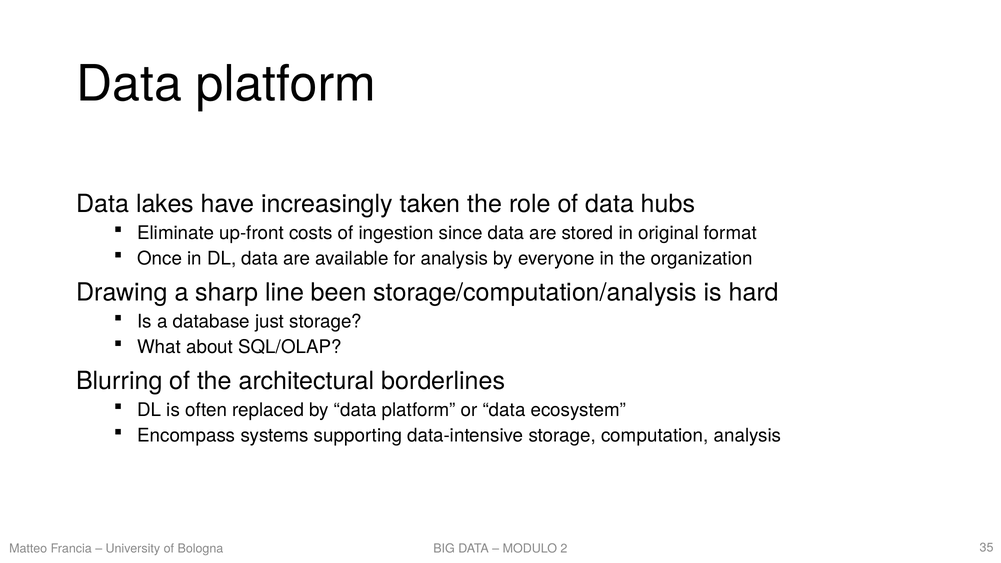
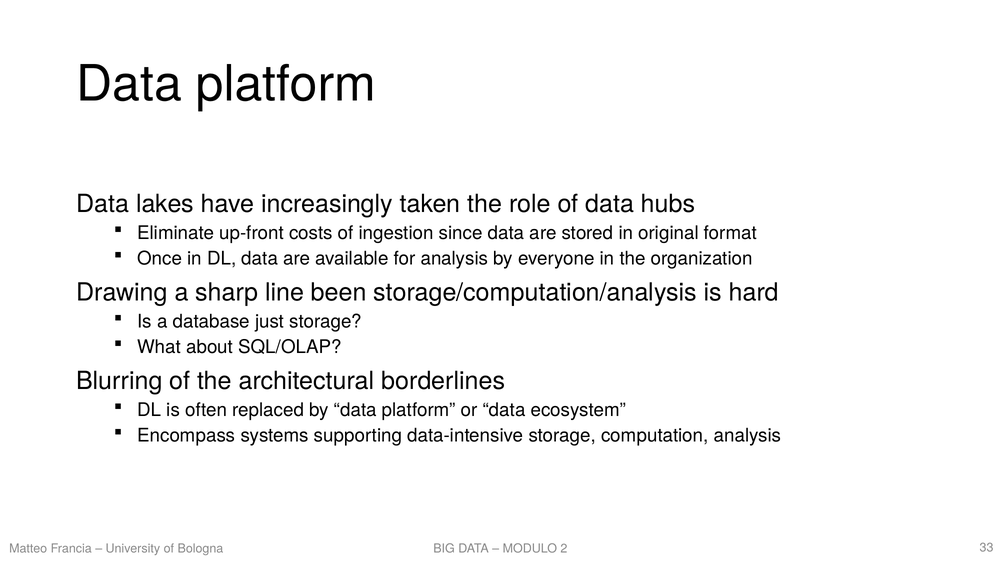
35: 35 -> 33
